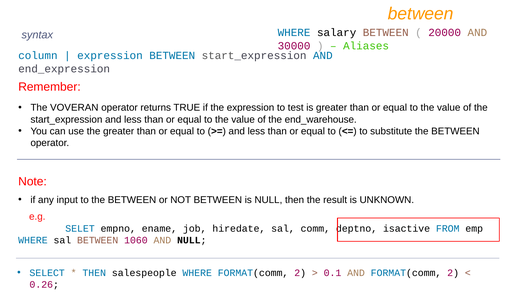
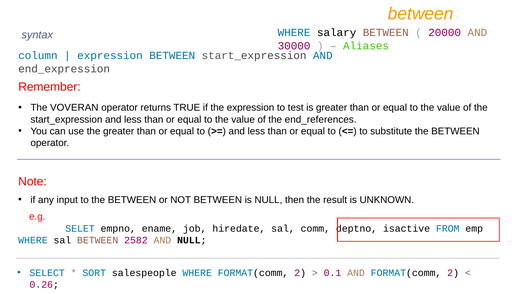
end_warehouse: end_warehouse -> end_references
1060: 1060 -> 2582
THEN at (94, 273): THEN -> SORT
